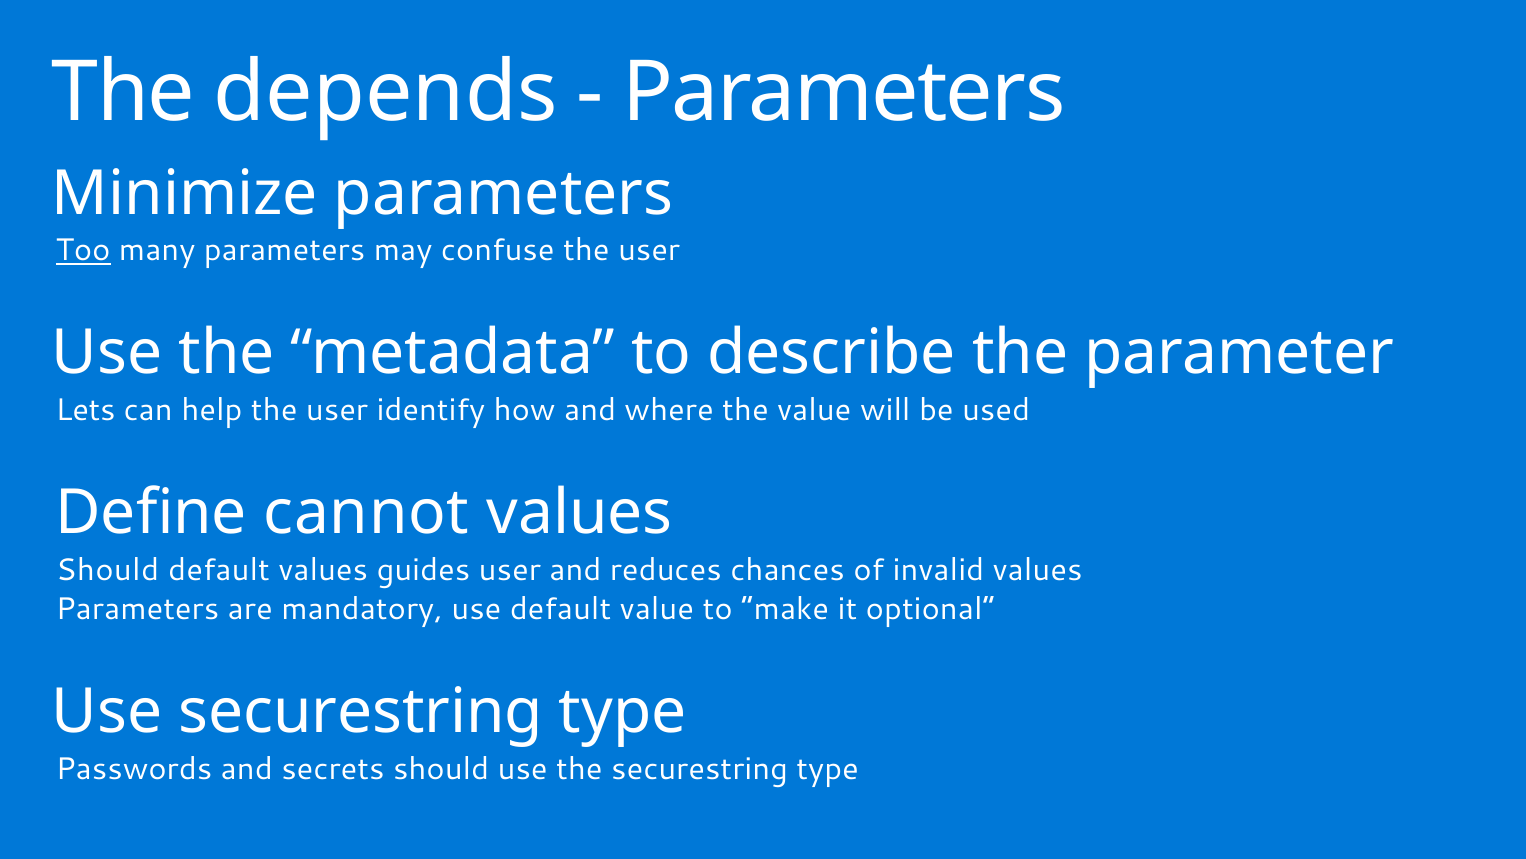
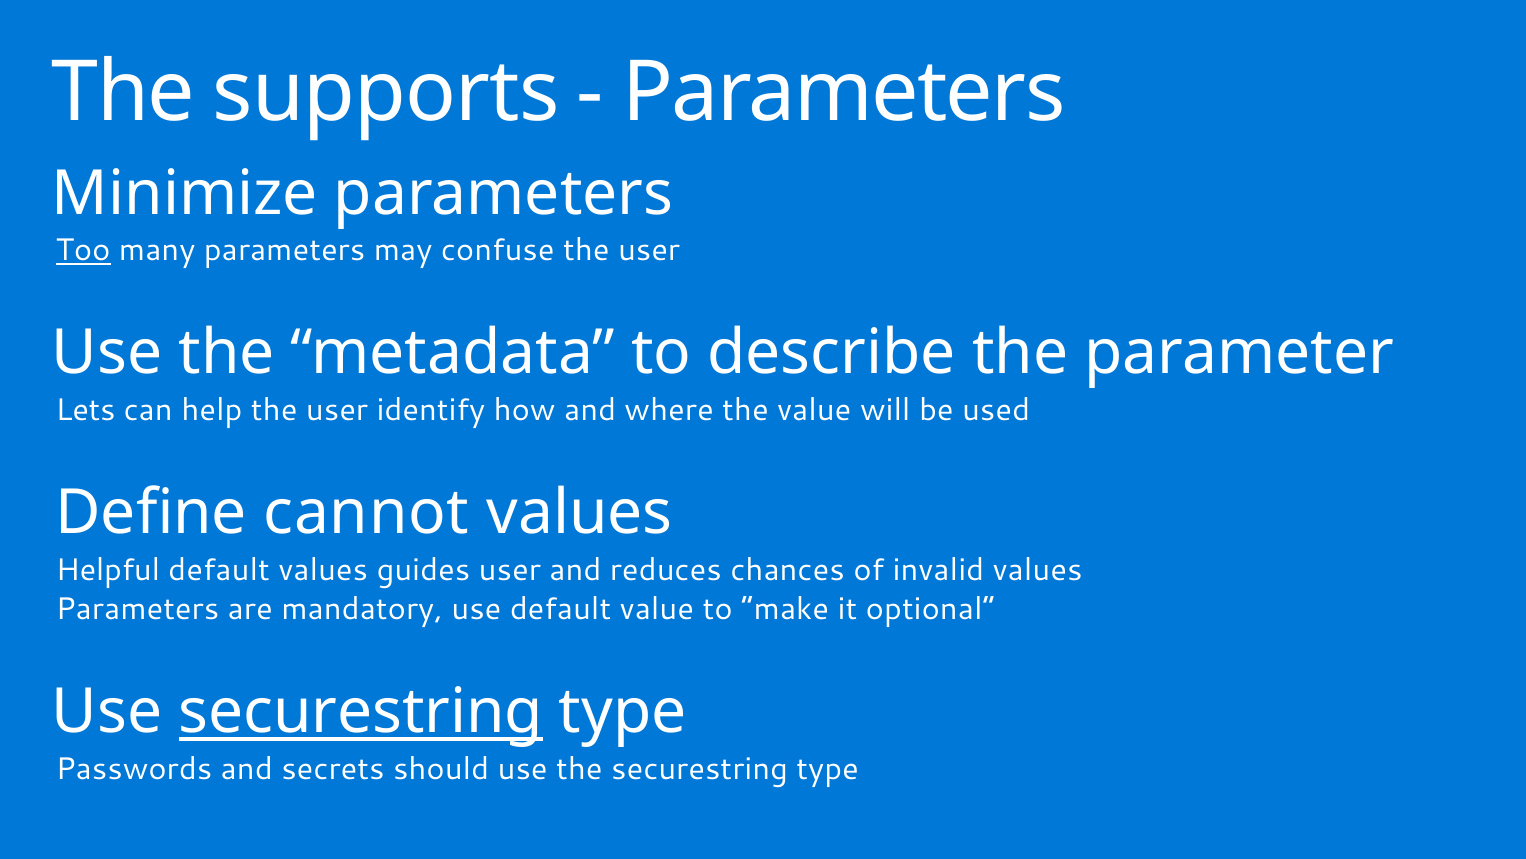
depends: depends -> supports
Should at (108, 569): Should -> Helpful
securestring at (361, 712) underline: none -> present
